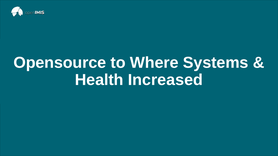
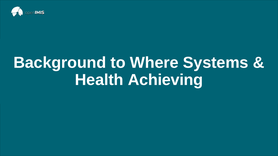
Opensource: Opensource -> Background
Increased: Increased -> Achieving
